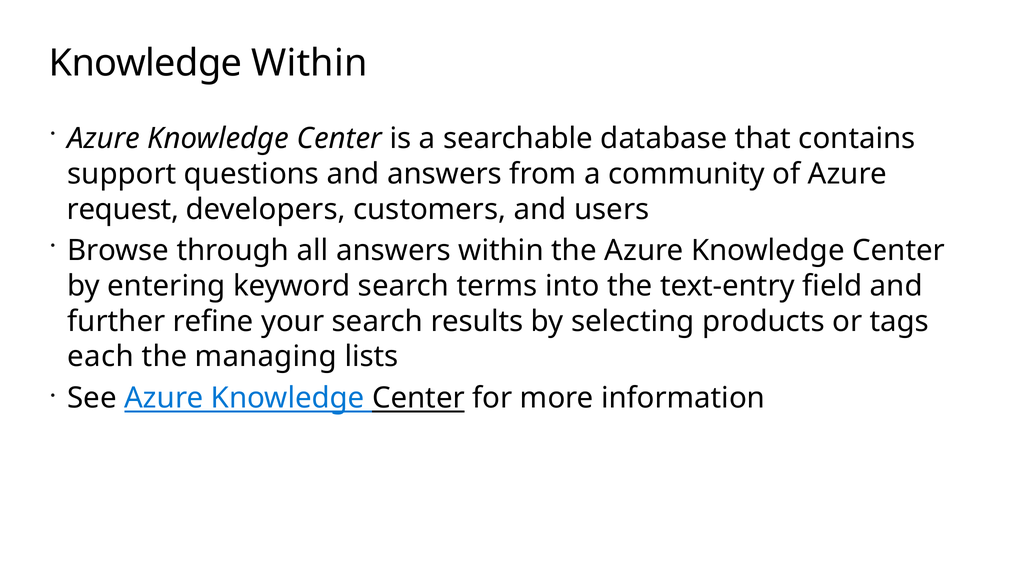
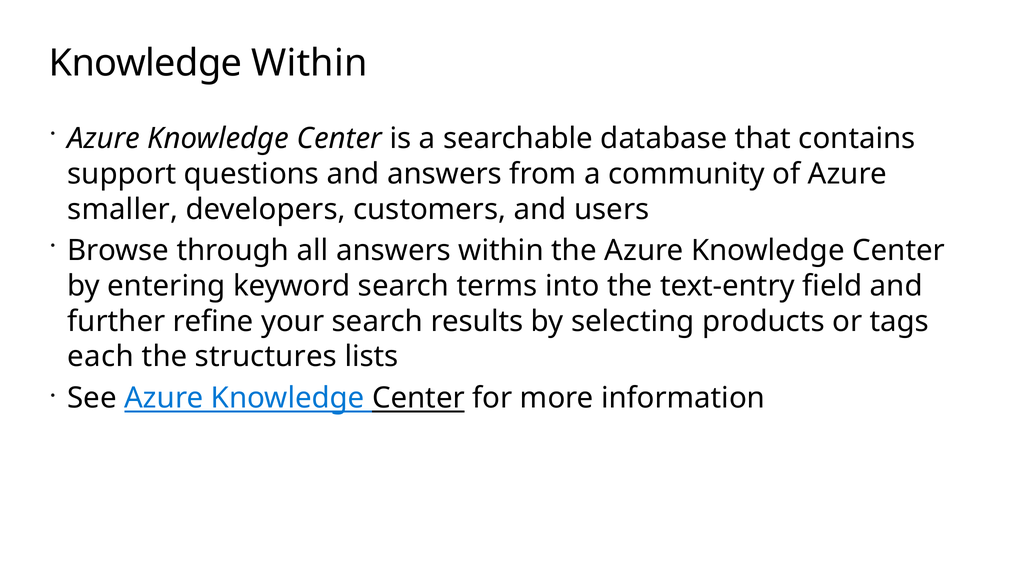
request: request -> smaller
managing: managing -> structures
